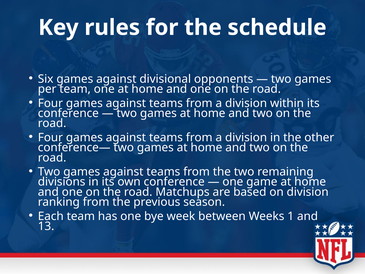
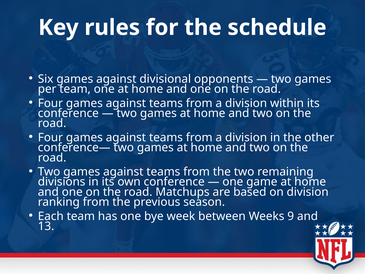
1: 1 -> 9
